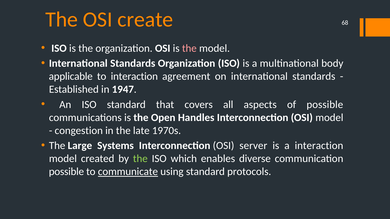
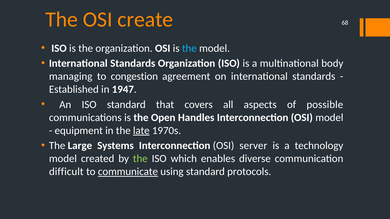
the at (189, 48) colour: pink -> light blue
applicable: applicable -> managing
to interaction: interaction -> congestion
congestion: congestion -> equipment
late underline: none -> present
a interaction: interaction -> technology
possible at (66, 172): possible -> difficult
